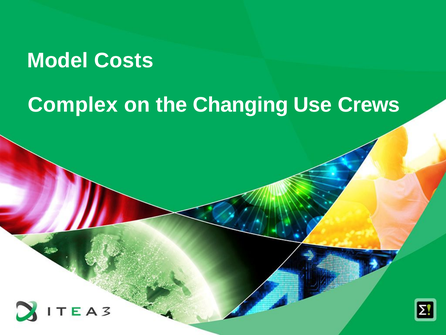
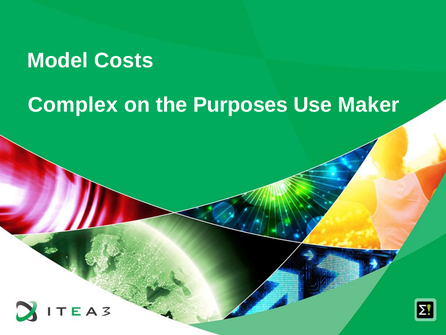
Changing: Changing -> Purposes
Crews: Crews -> Maker
